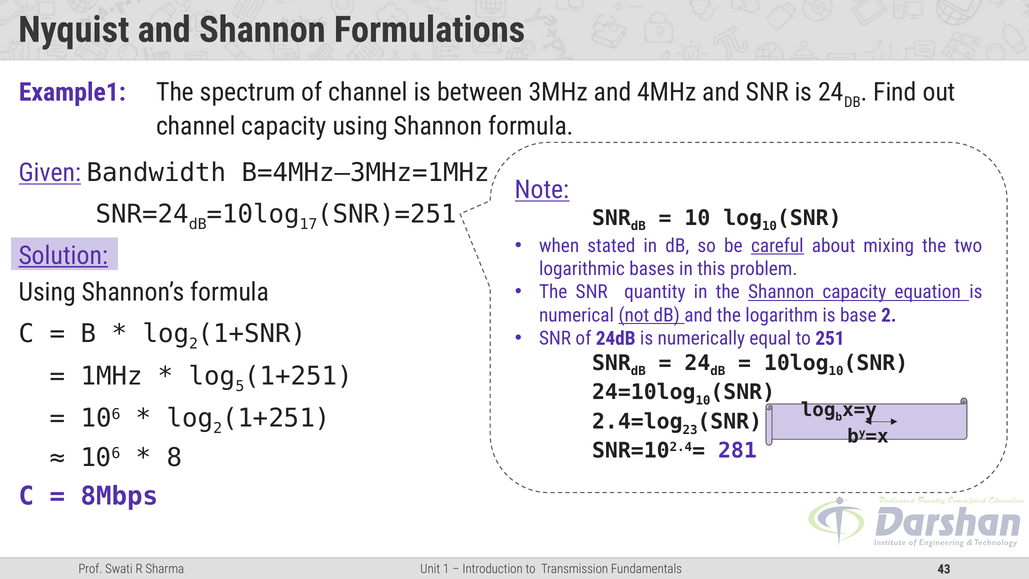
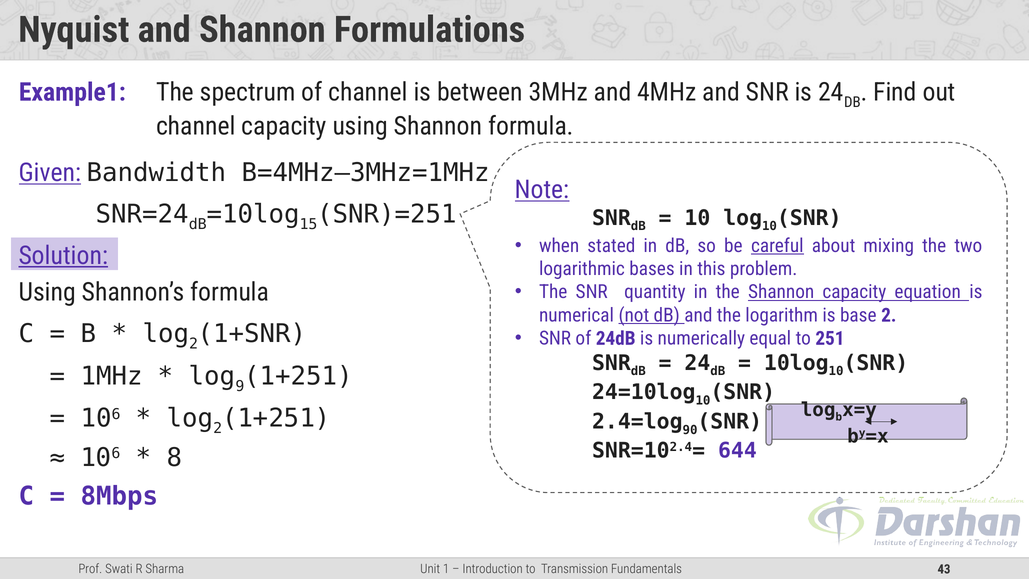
17: 17 -> 15
5: 5 -> 9
23: 23 -> 90
281: 281 -> 644
